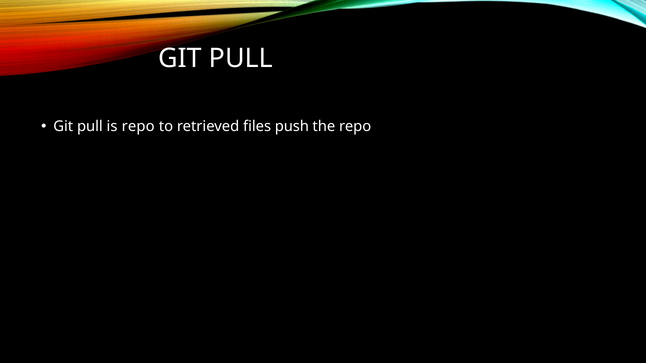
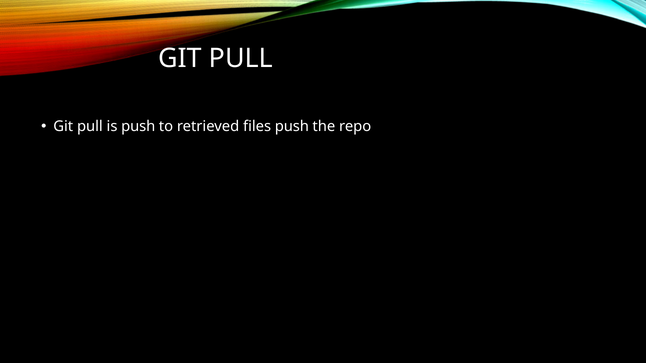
is repo: repo -> push
